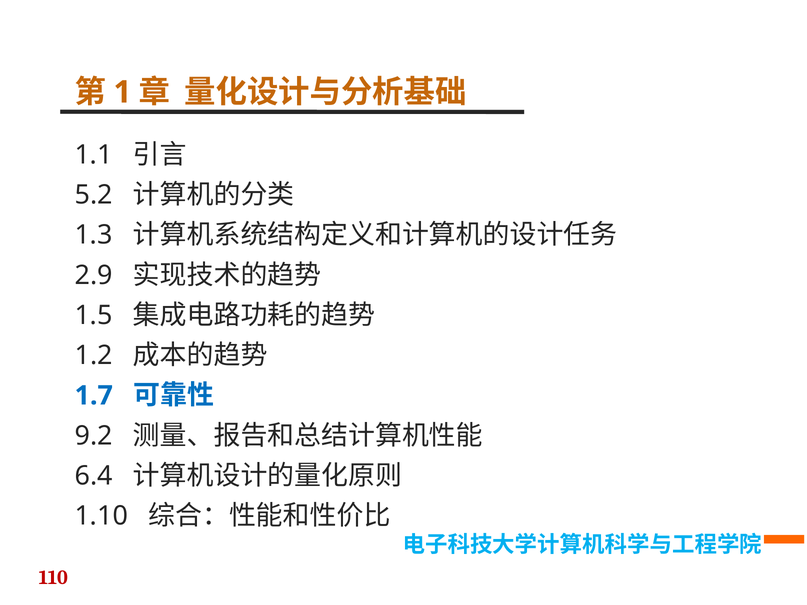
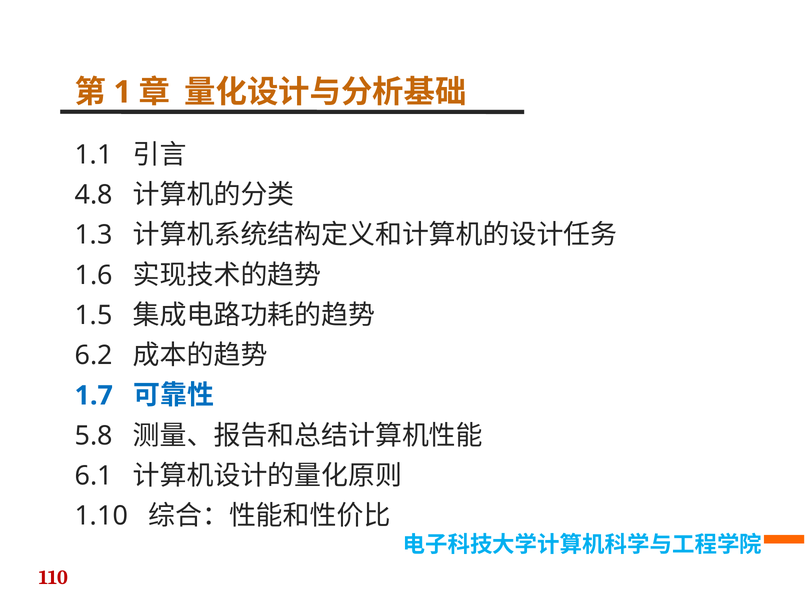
5.2: 5.2 -> 4.8
2.9: 2.9 -> 1.6
1.2: 1.2 -> 6.2
9.2: 9.2 -> 5.8
6.4: 6.4 -> 6.1
